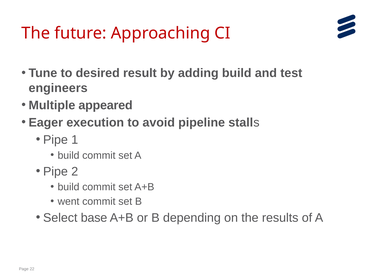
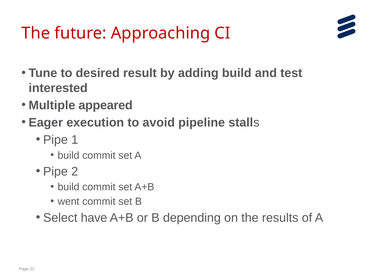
engineers: engineers -> interested
base: base -> have
